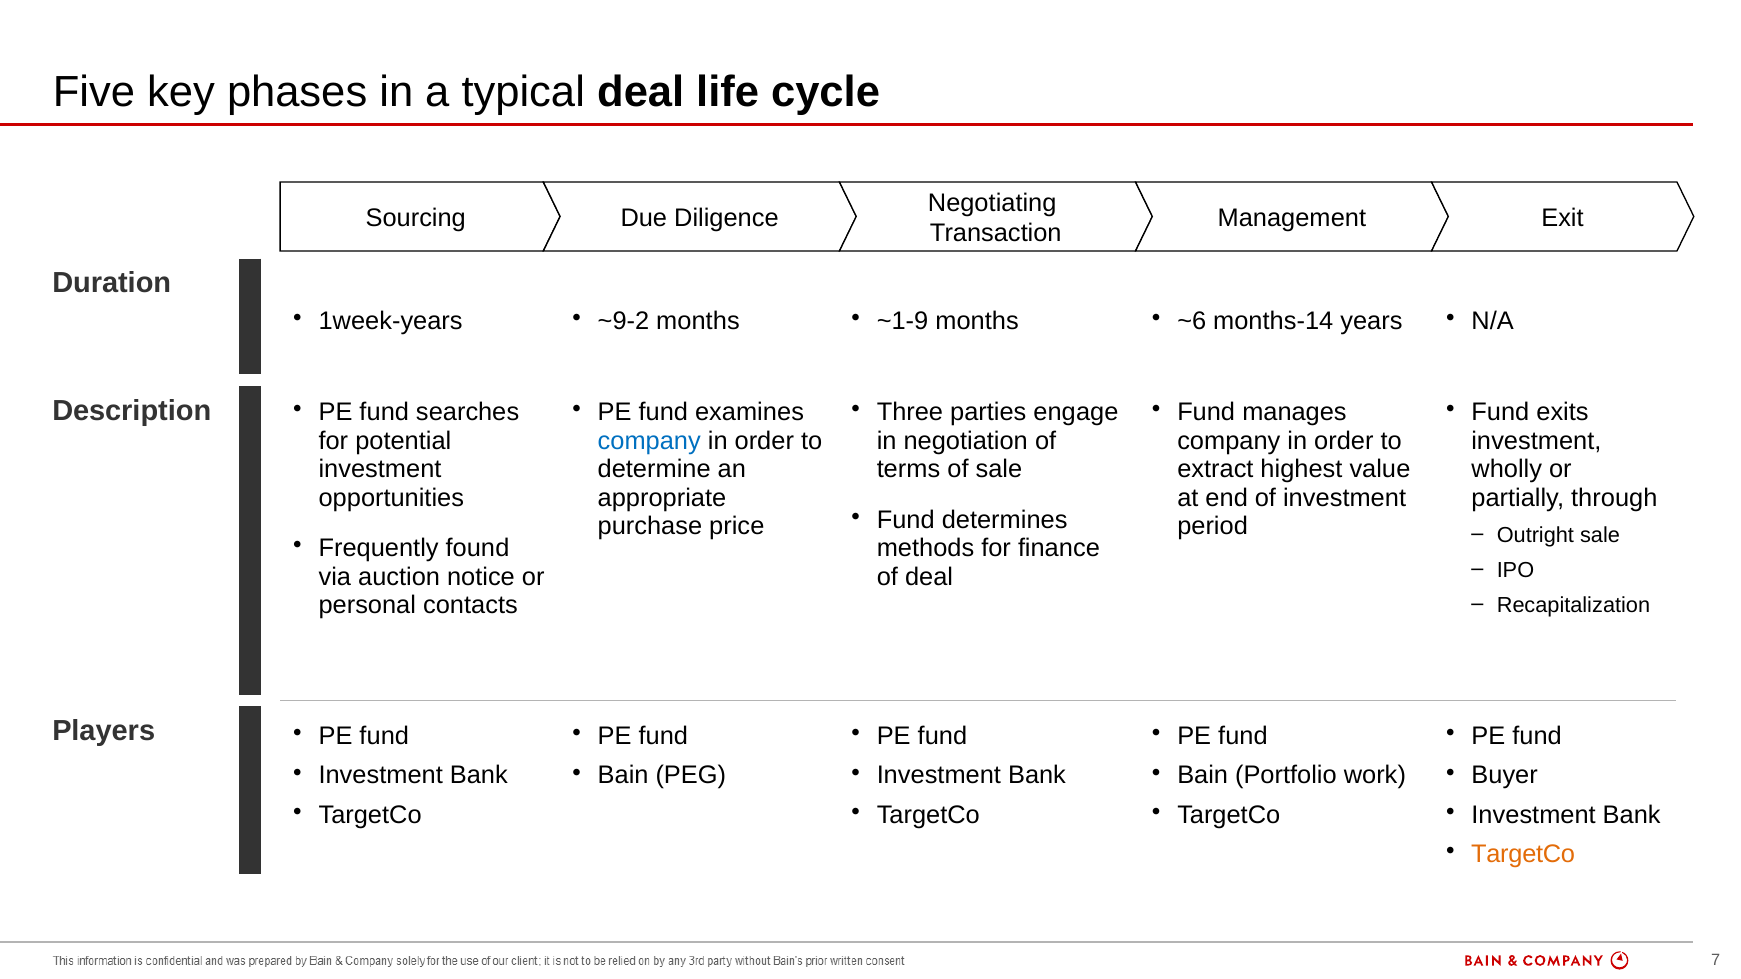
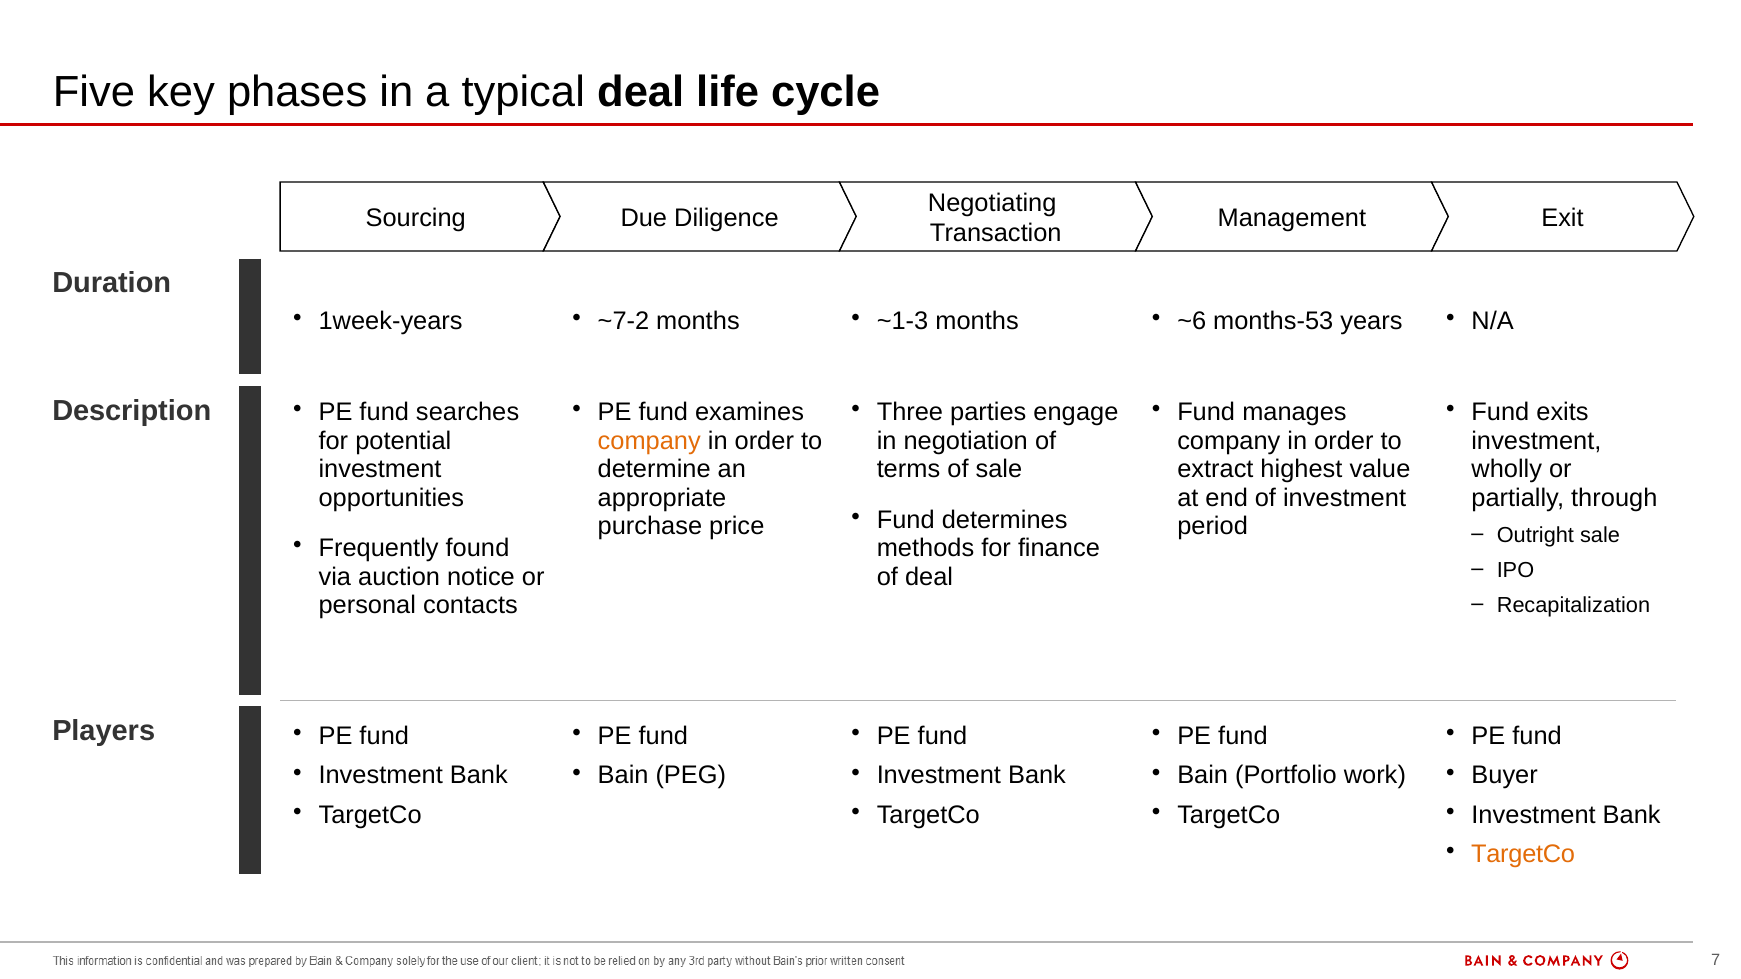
~9-2: ~9-2 -> ~7-2
~1-9: ~1-9 -> ~1-3
months-14: months-14 -> months-53
company at (649, 441) colour: blue -> orange
